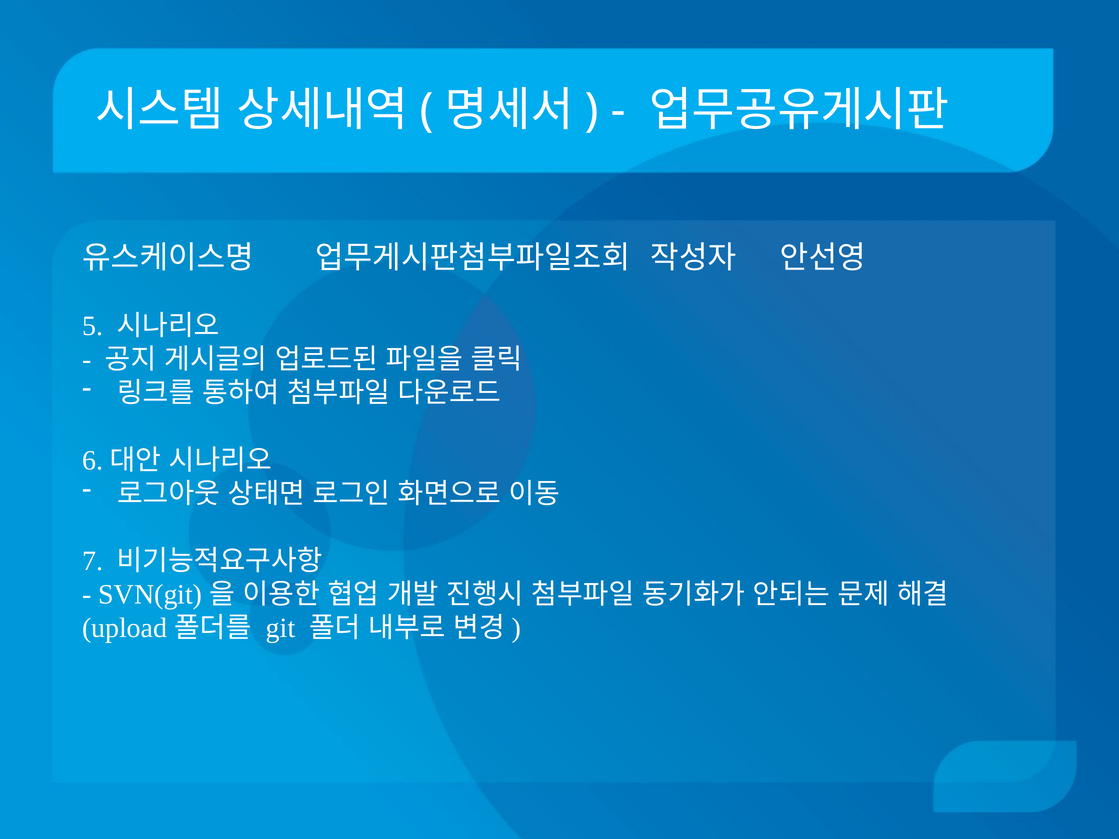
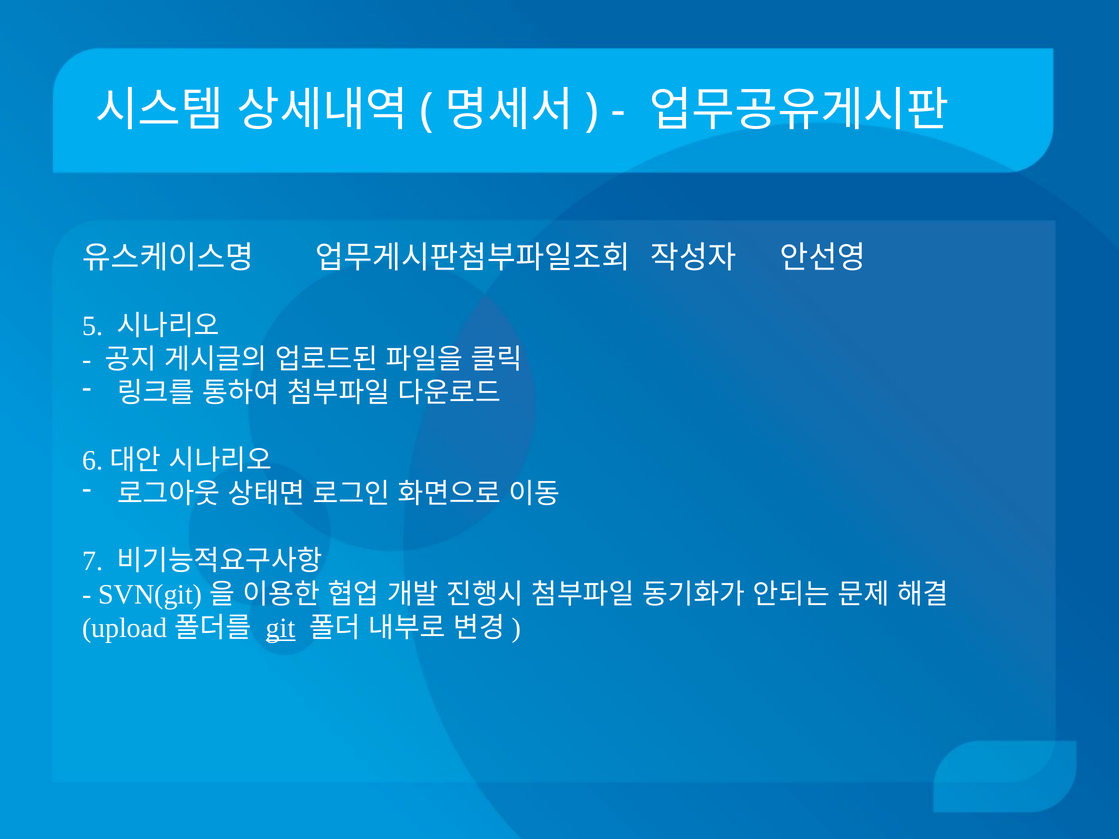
git underline: none -> present
